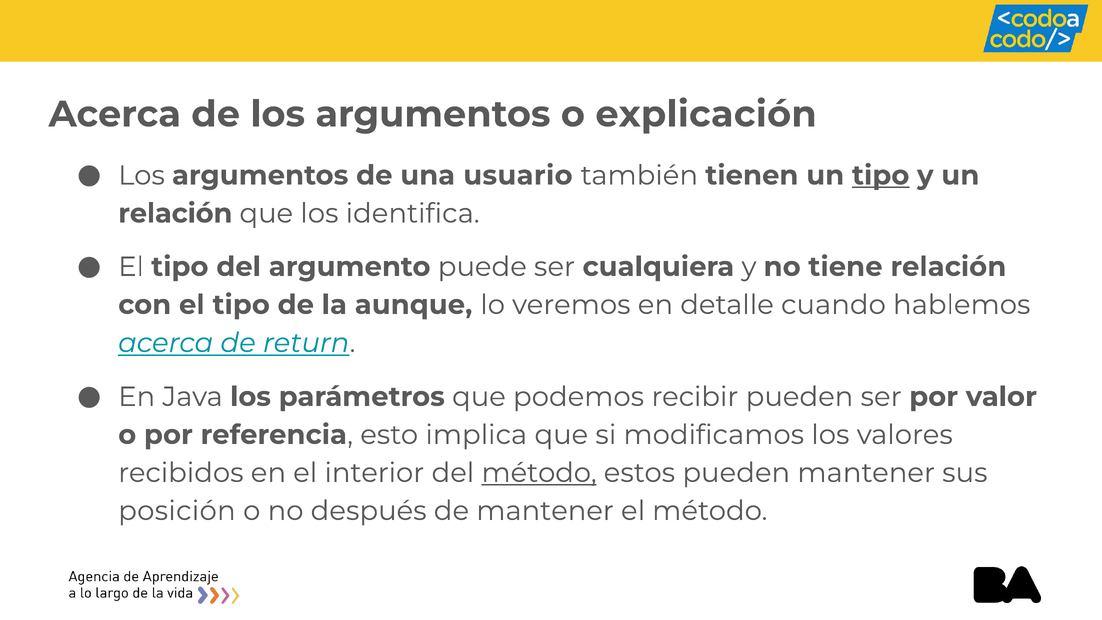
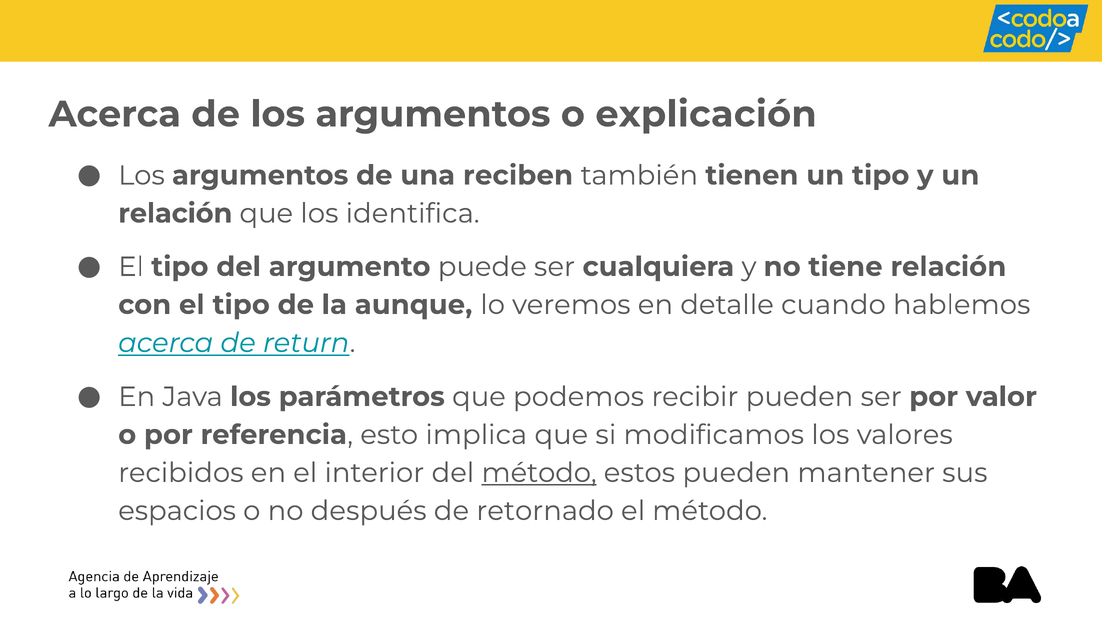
usuario: usuario -> reciben
tipo at (881, 175) underline: present -> none
posición: posición -> espacios
de mantener: mantener -> retornado
